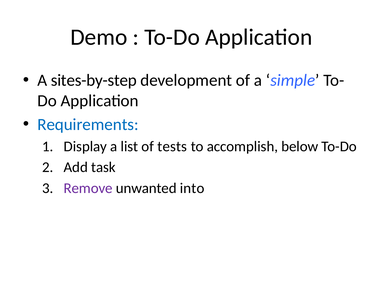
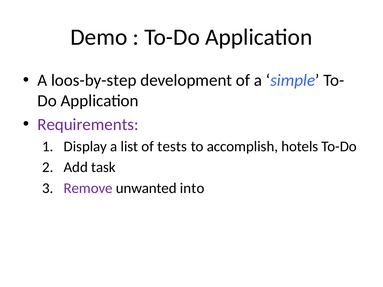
sites-by-step: sites-by-step -> loos-by-step
Requirements colour: blue -> purple
below: below -> hotels
